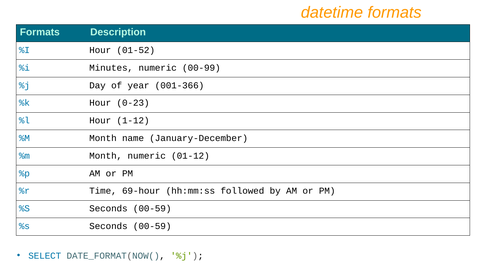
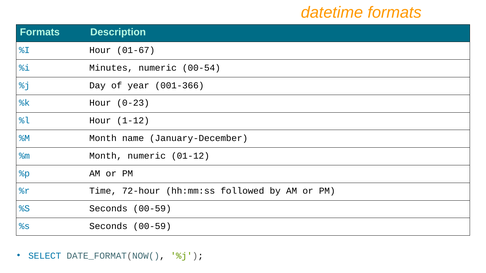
01-52: 01-52 -> 01-67
00-99: 00-99 -> 00-54
69-hour: 69-hour -> 72-hour
